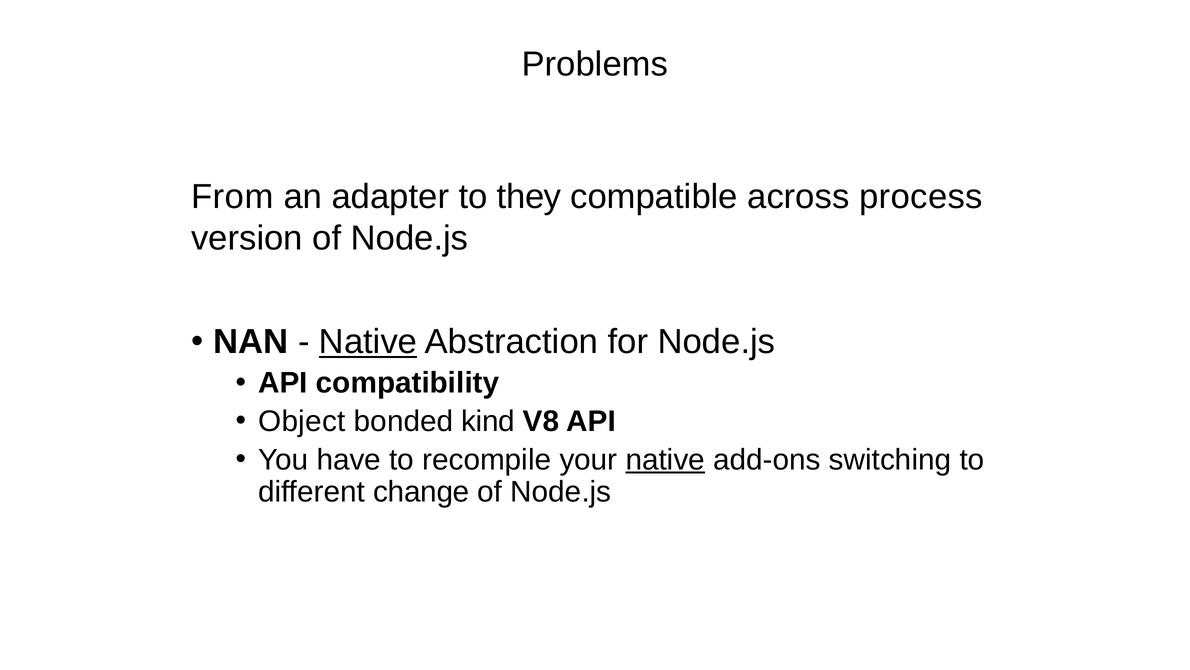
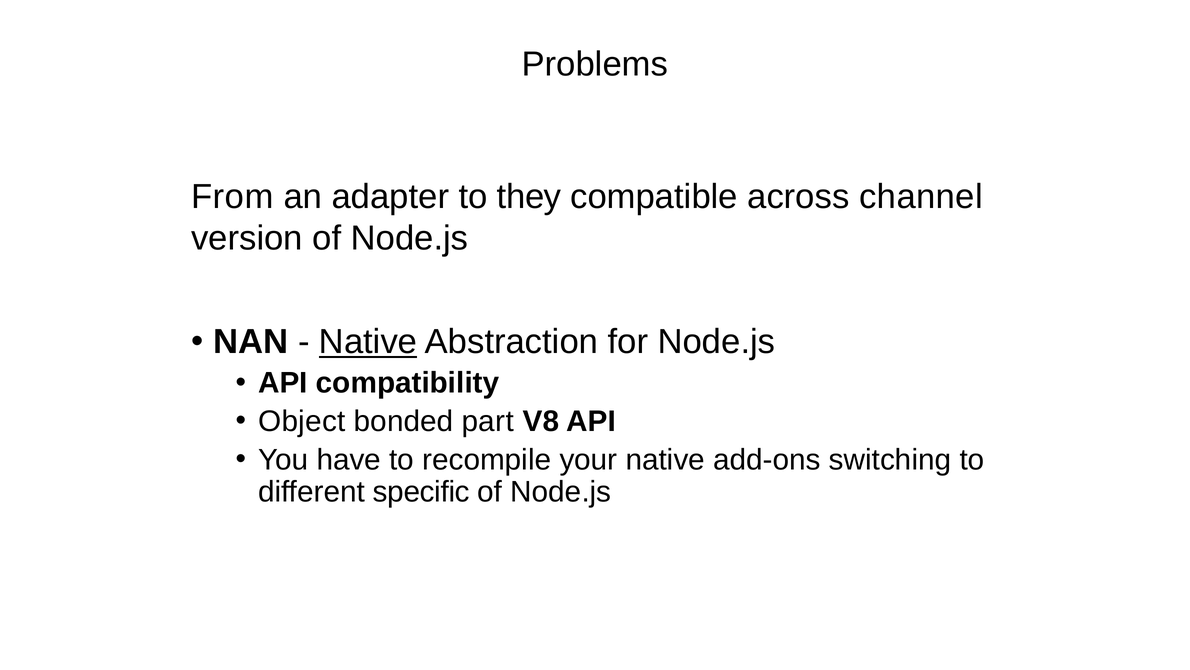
process: process -> channel
kind: kind -> part
native at (665, 459) underline: present -> none
change: change -> specific
